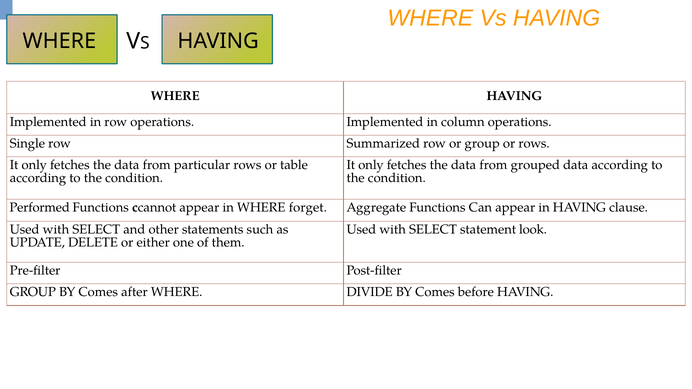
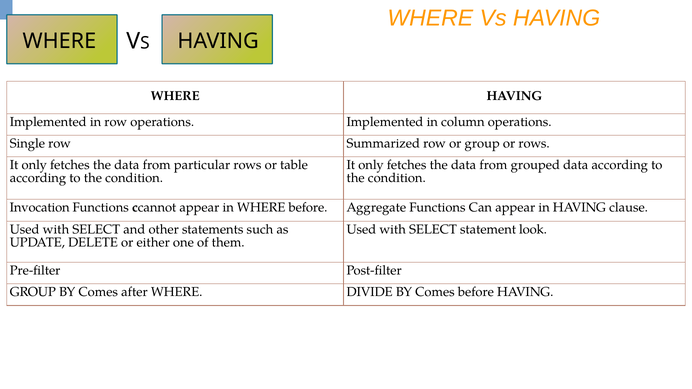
Performed: Performed -> Invocation
WHERE forget: forget -> before
